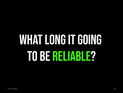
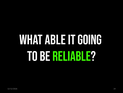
LONG: LONG -> ABLE
